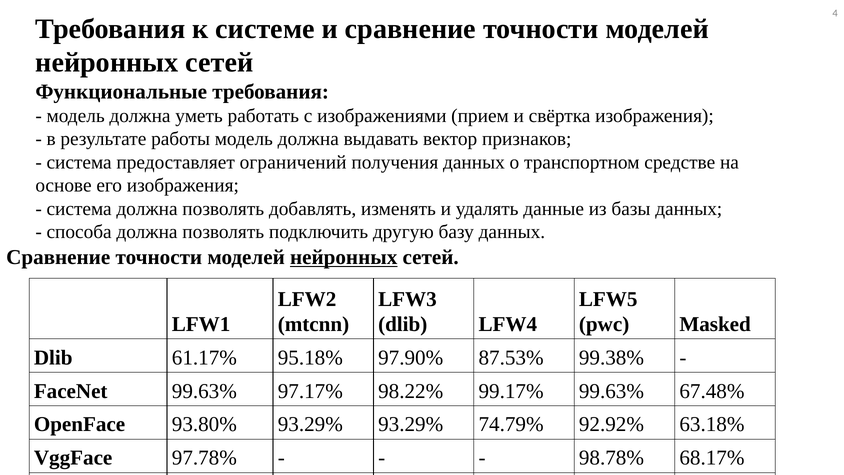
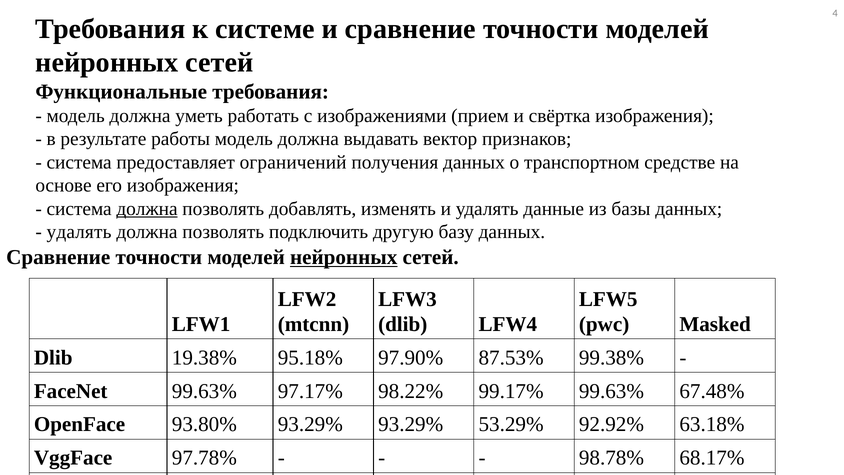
должна at (147, 209) underline: none -> present
способа at (79, 232): способа -> удалять
61.17%: 61.17% -> 19.38%
74.79%: 74.79% -> 53.29%
